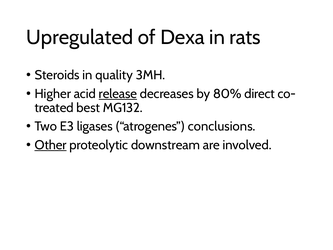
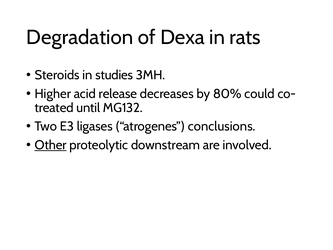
Upregulated: Upregulated -> Degradation
quality: quality -> studies
release underline: present -> none
direct: direct -> could
best: best -> until
